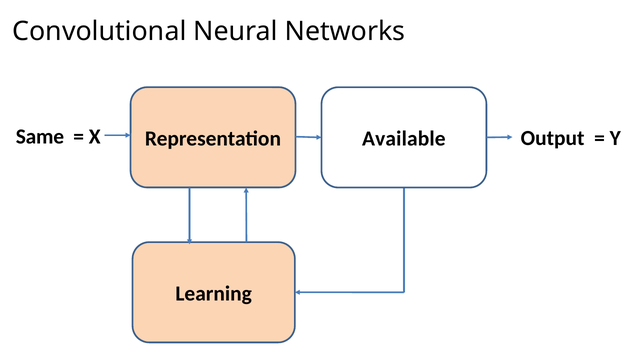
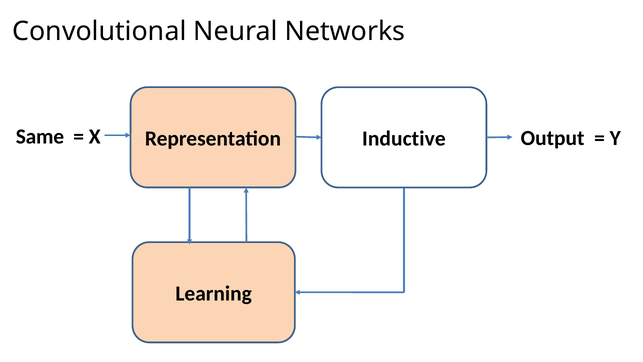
Available: Available -> Inductive
